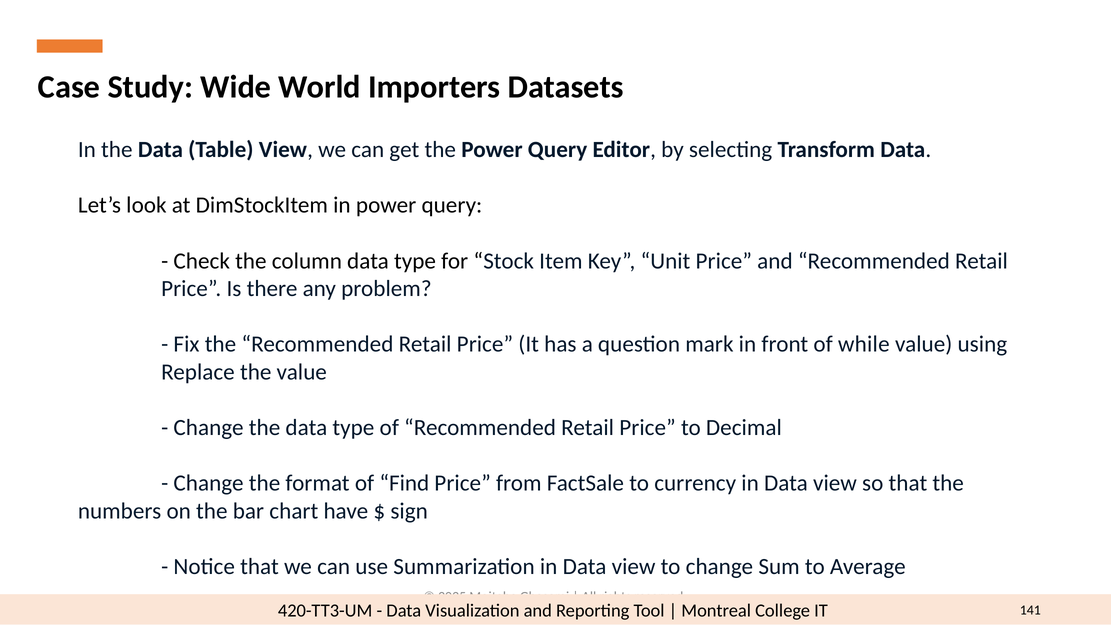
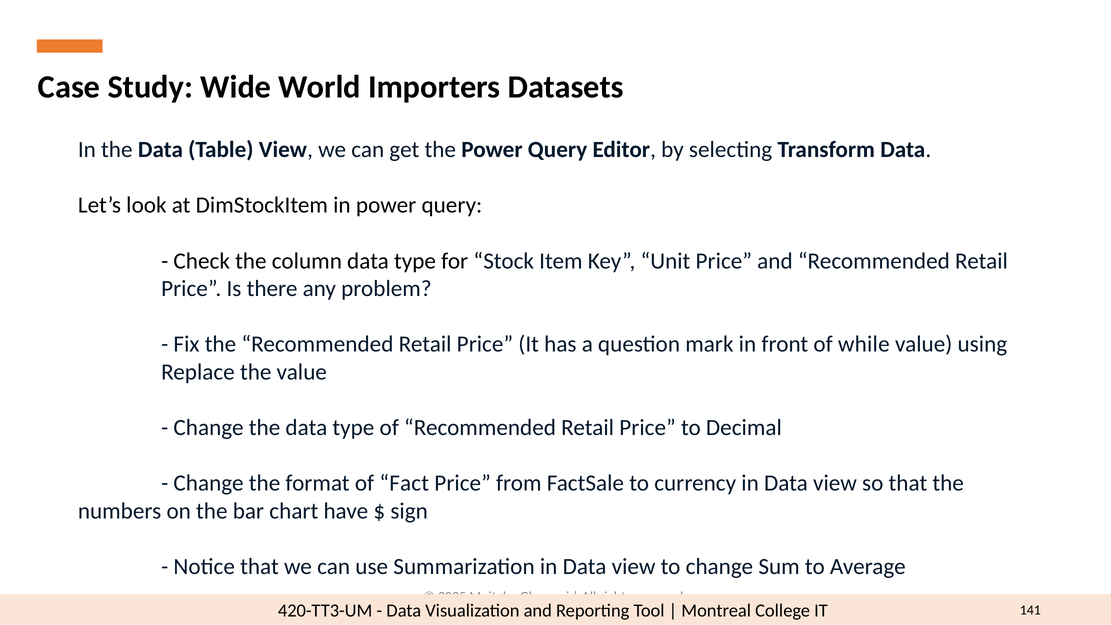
Find: Find -> Fact
